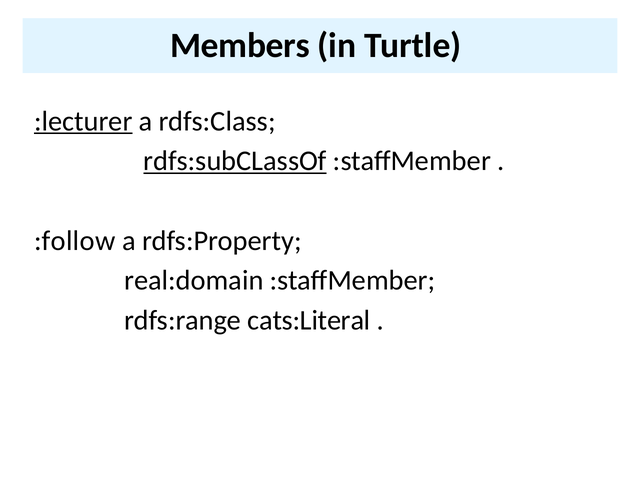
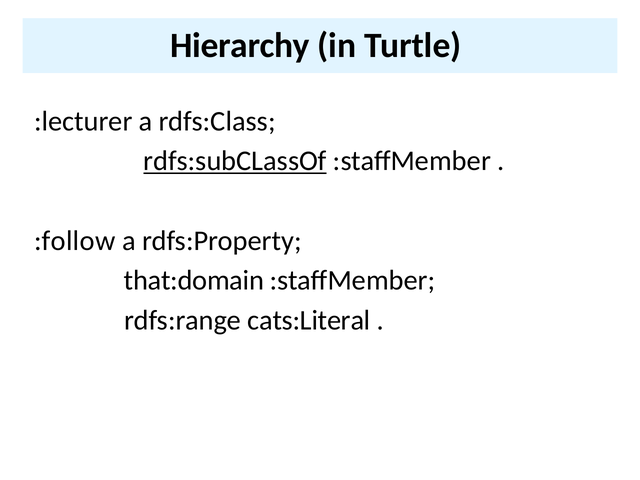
Members: Members -> Hierarchy
:lecturer underline: present -> none
real:domain: real:domain -> that:domain
